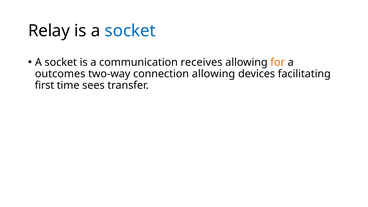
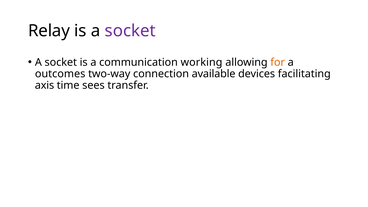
socket at (130, 31) colour: blue -> purple
receives: receives -> working
connection allowing: allowing -> available
first: first -> axis
